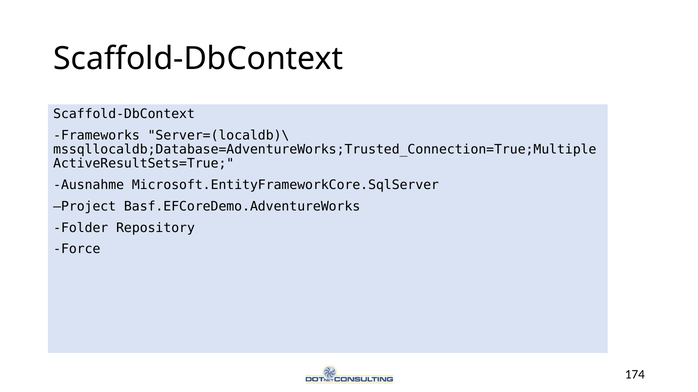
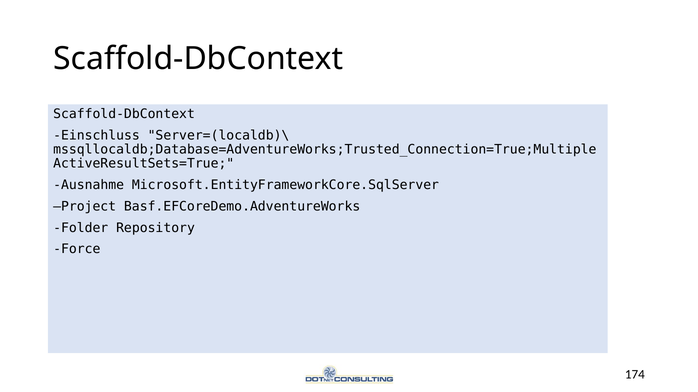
Frameworks: Frameworks -> Einschluss
